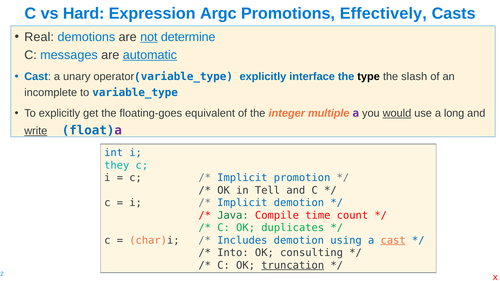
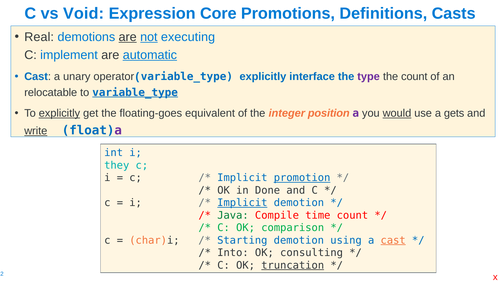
Hard: Hard -> Void
Argc: Argc -> Core
Effectively: Effectively -> Definitions
are at (128, 37) underline: none -> present
determine: determine -> executing
messages: messages -> implement
type colour: black -> purple
the slash: slash -> count
incomplete: incomplete -> relocatable
variable_type underline: none -> present
explicitly at (59, 113) underline: none -> present
multiple: multiple -> position
long: long -> gets
promotion underline: none -> present
Tell: Tell -> Done
Implicit at (242, 203) underline: none -> present
duplicates: duplicates -> comparison
Includes: Includes -> Starting
